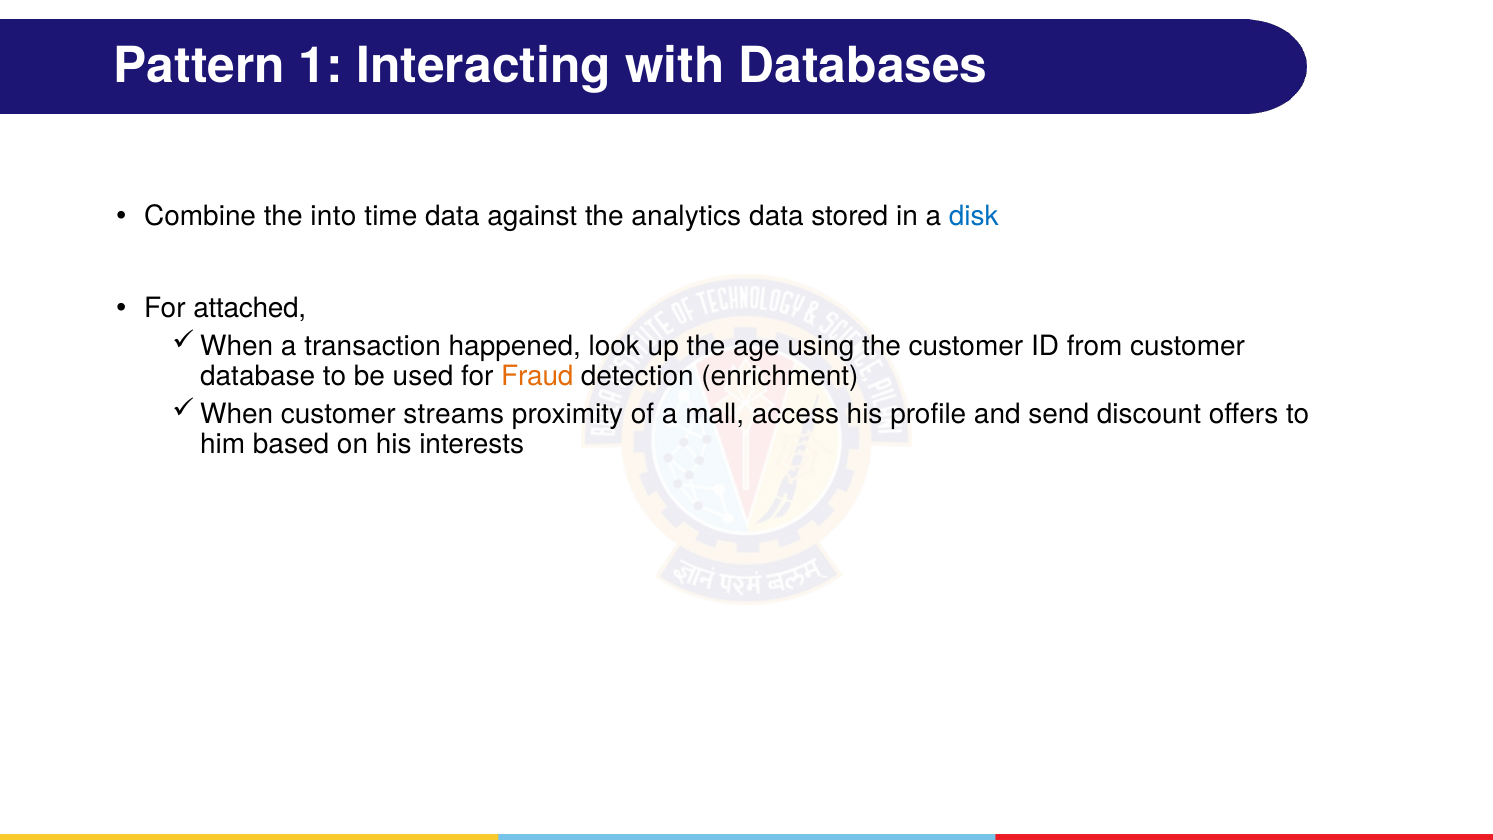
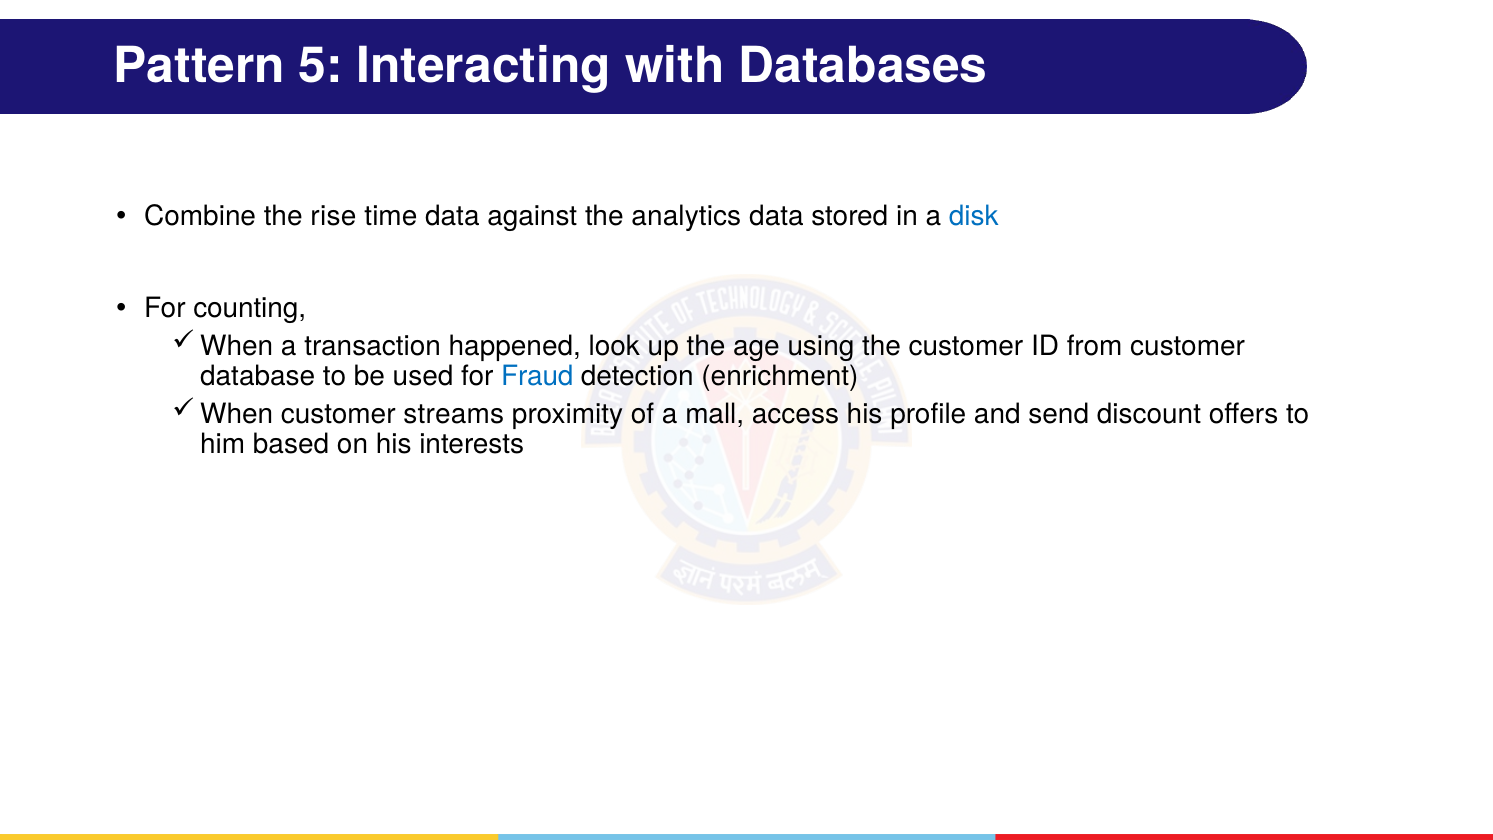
1: 1 -> 5
into: into -> rise
attached: attached -> counting
Fraud colour: orange -> blue
